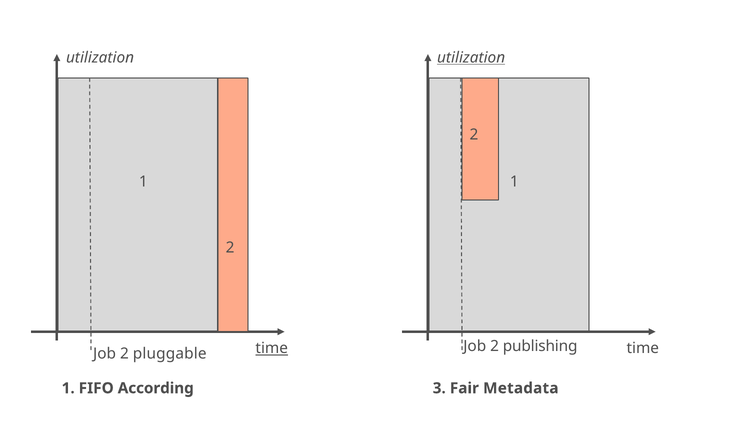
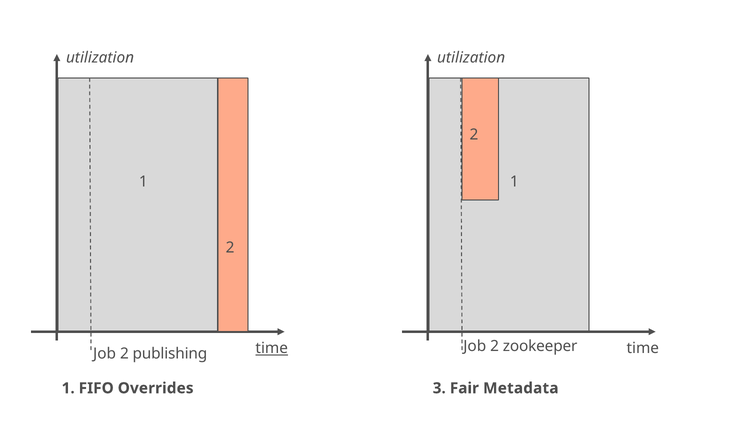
utilization at (471, 58) underline: present -> none
publishing: publishing -> zookeeper
pluggable: pluggable -> publishing
According: According -> Overrides
